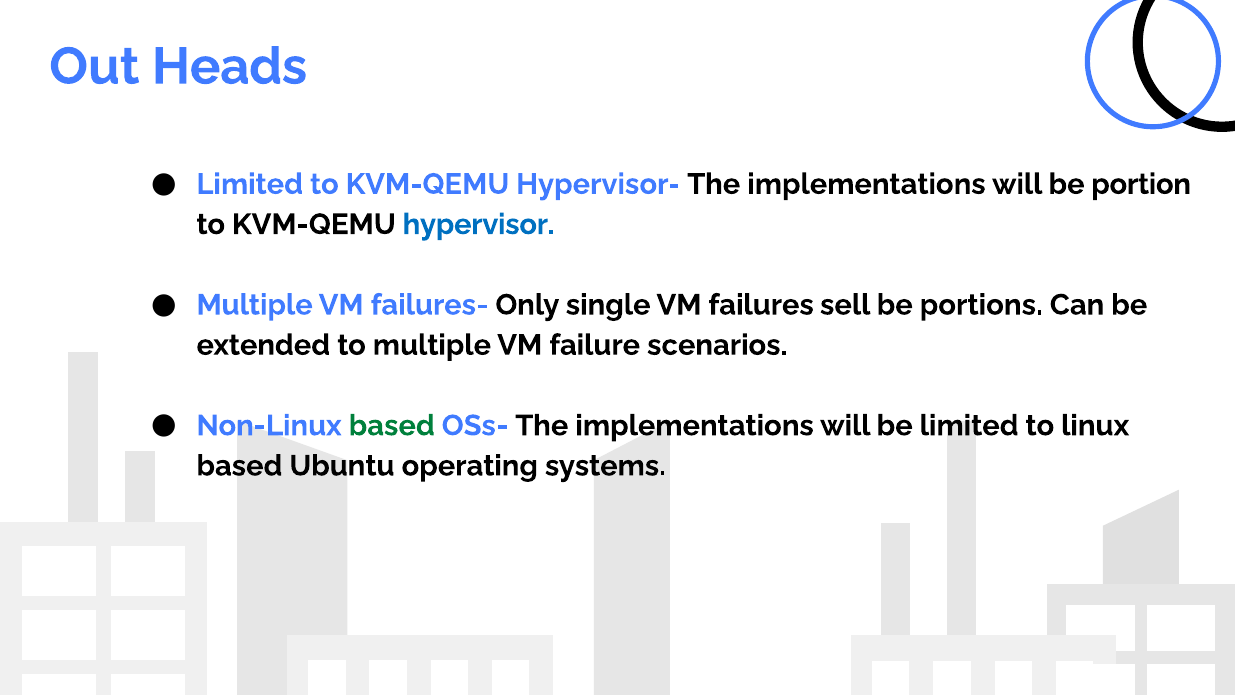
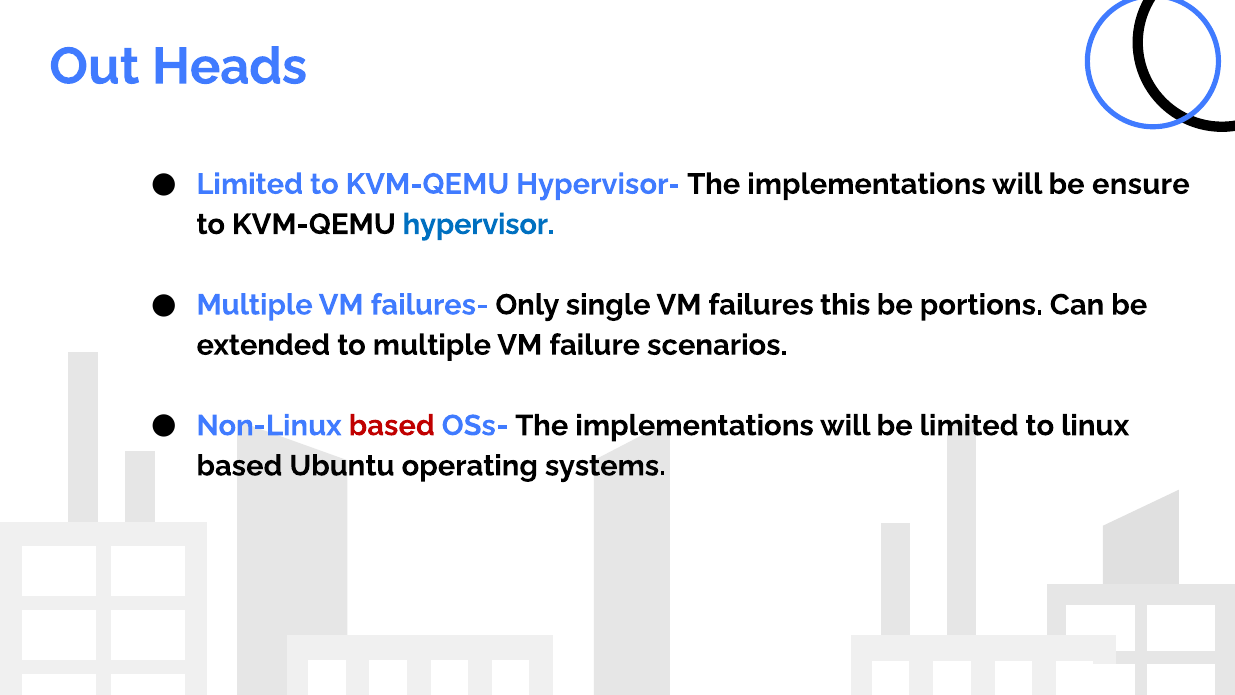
portion: portion -> ensure
sell: sell -> this
based at (392, 425) colour: green -> red
